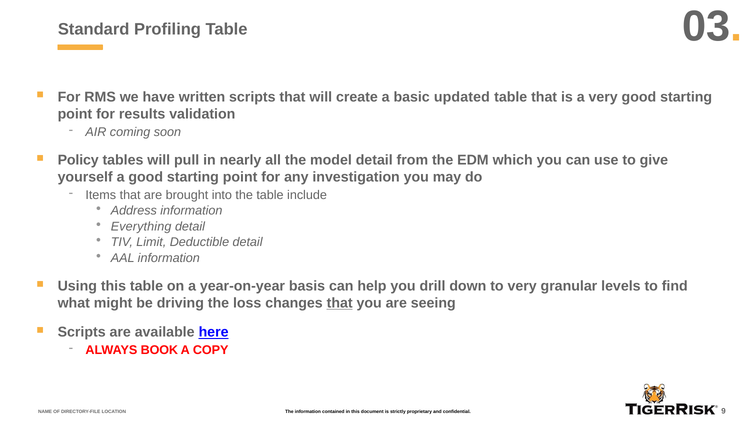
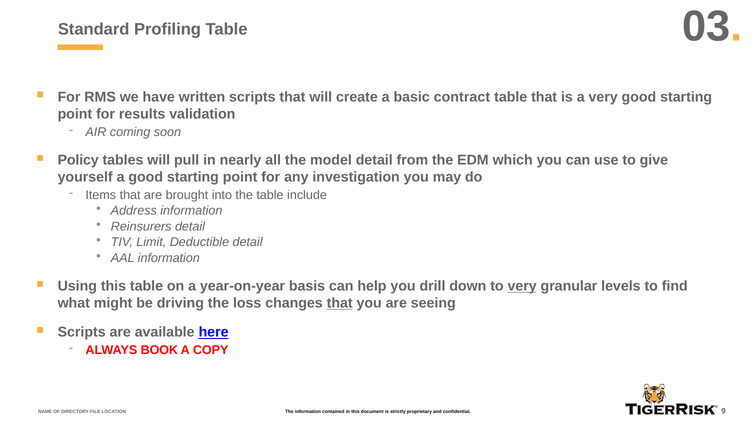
updated: updated -> contract
Everything: Everything -> Reinsurers
very at (522, 286) underline: none -> present
